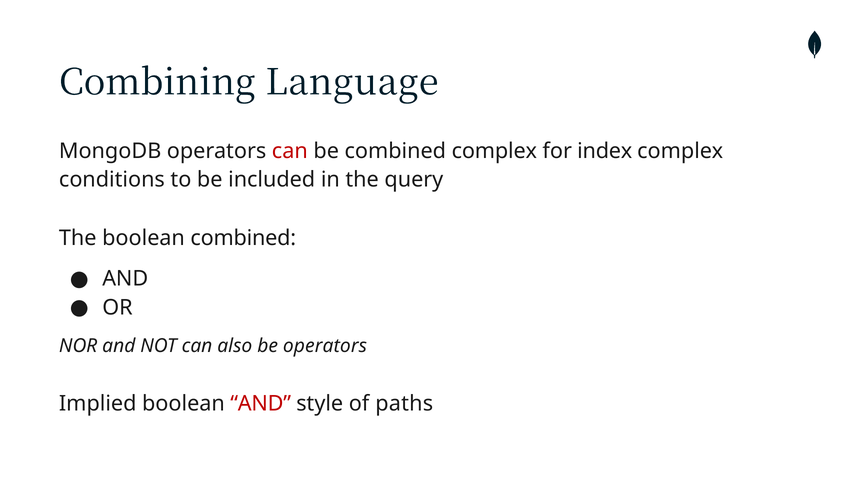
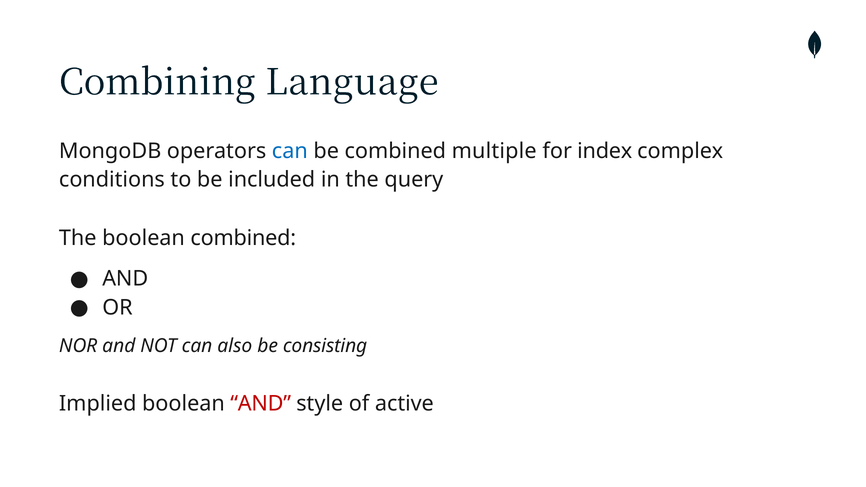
can at (290, 151) colour: red -> blue
combined complex: complex -> multiple
be operators: operators -> consisting
paths: paths -> active
